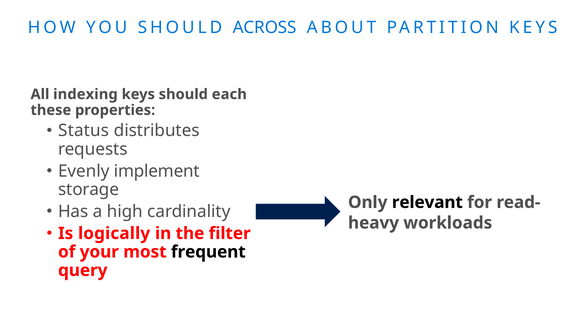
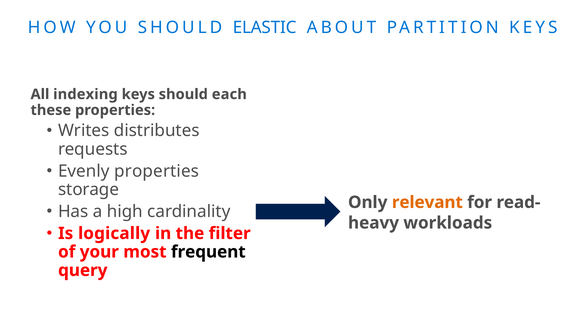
ACROSS: ACROSS -> ELASTIC
Status: Status -> Writes
Evenly implement: implement -> properties
relevant colour: black -> orange
